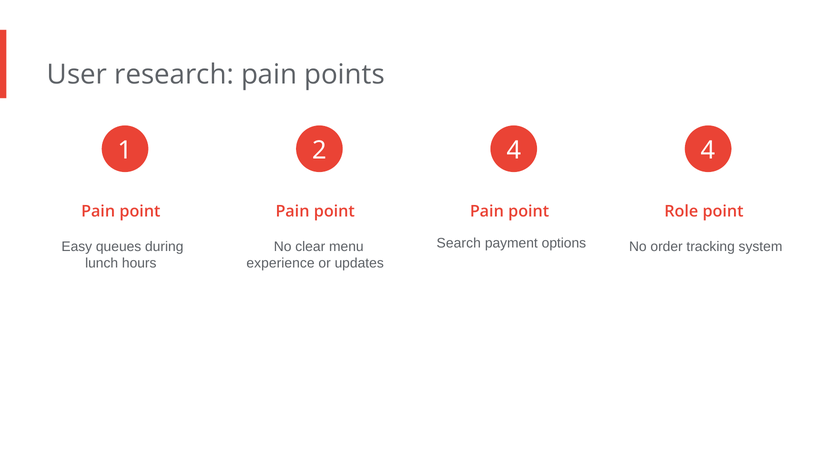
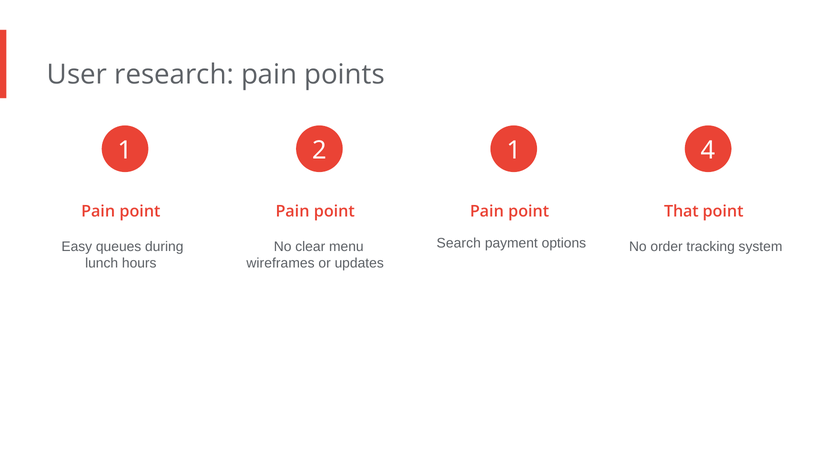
2 4: 4 -> 1
Role: Role -> That
experience: experience -> wireframes
